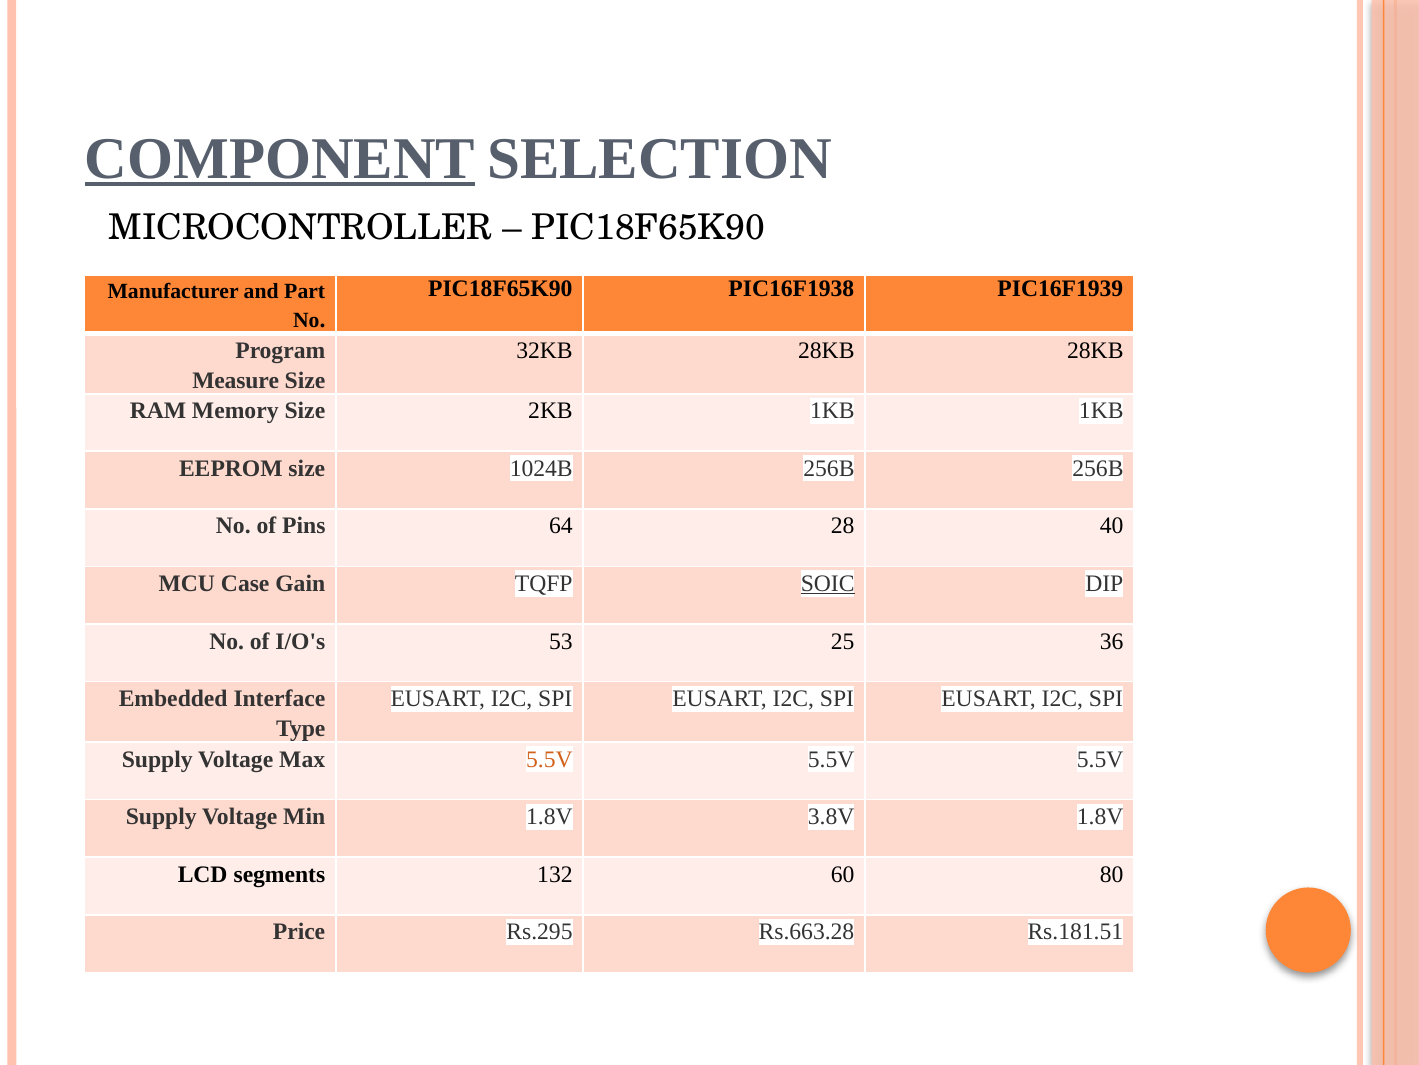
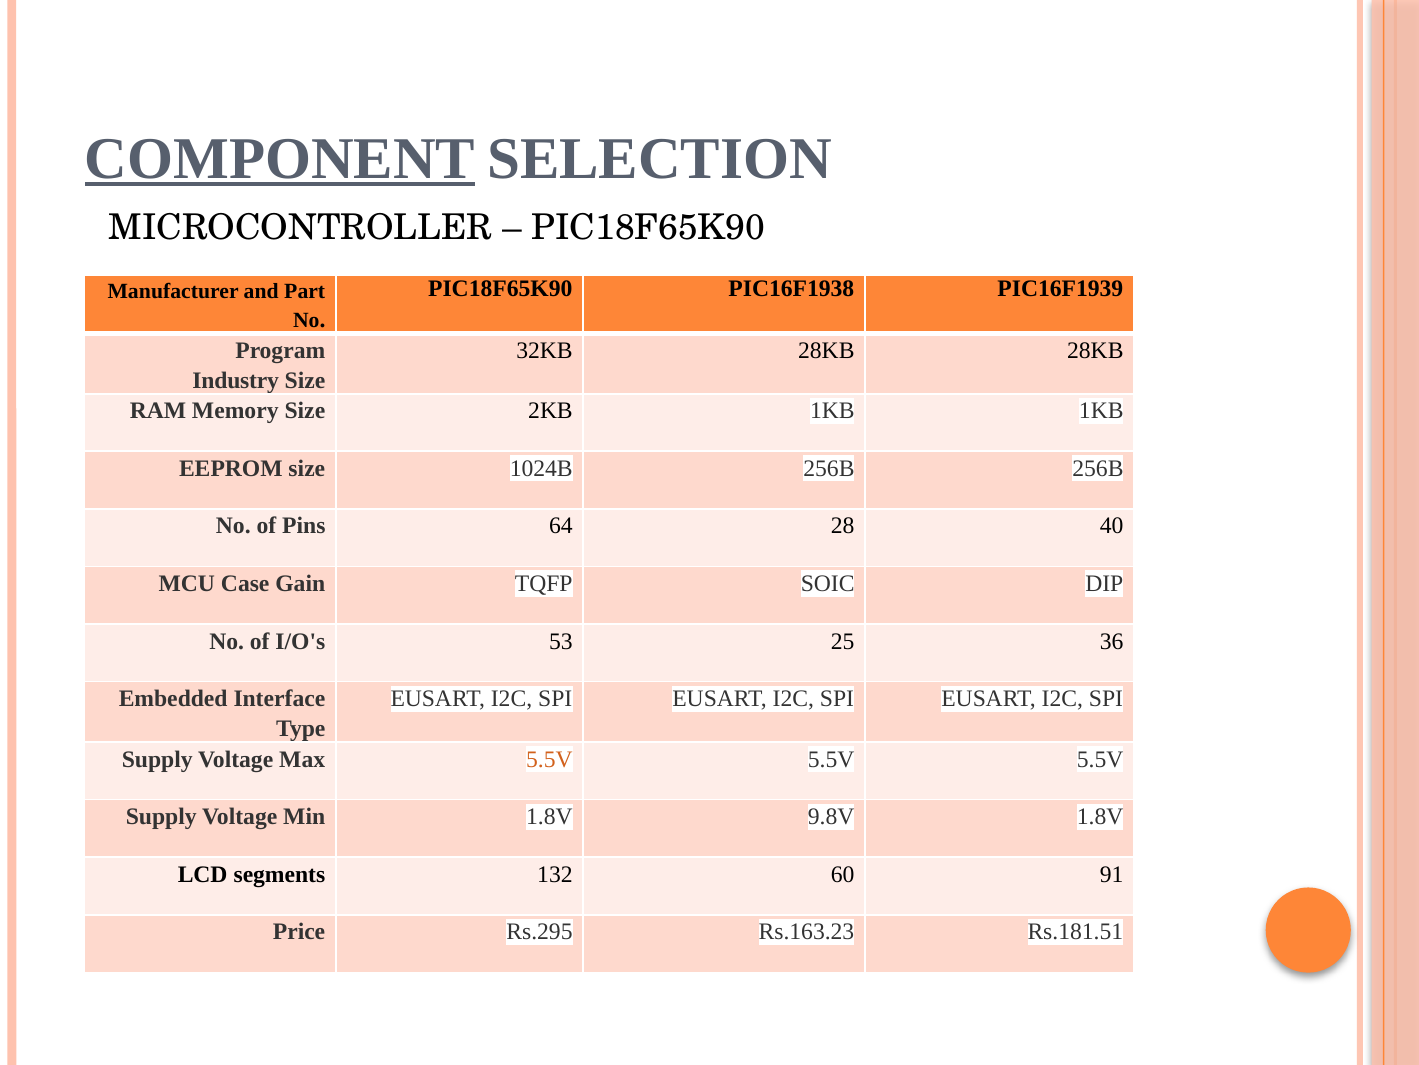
Measure: Measure -> Industry
SOIC underline: present -> none
3.8V: 3.8V -> 9.8V
80: 80 -> 91
Rs.663.28: Rs.663.28 -> Rs.163.23
